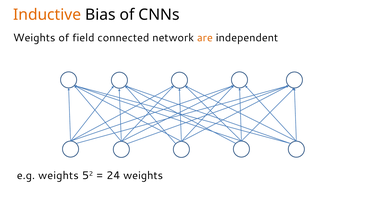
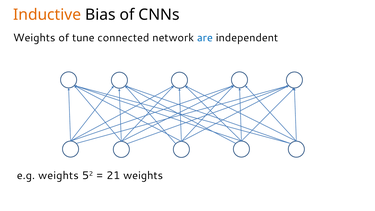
field: field -> tune
are colour: orange -> blue
24: 24 -> 21
